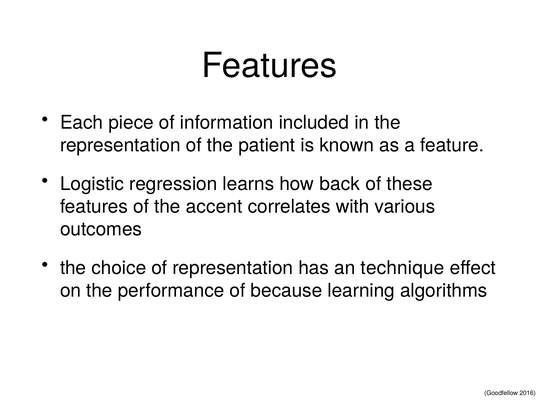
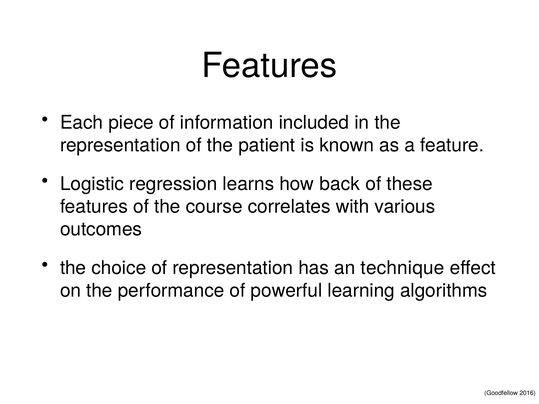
accent: accent -> course
because: because -> powerful
